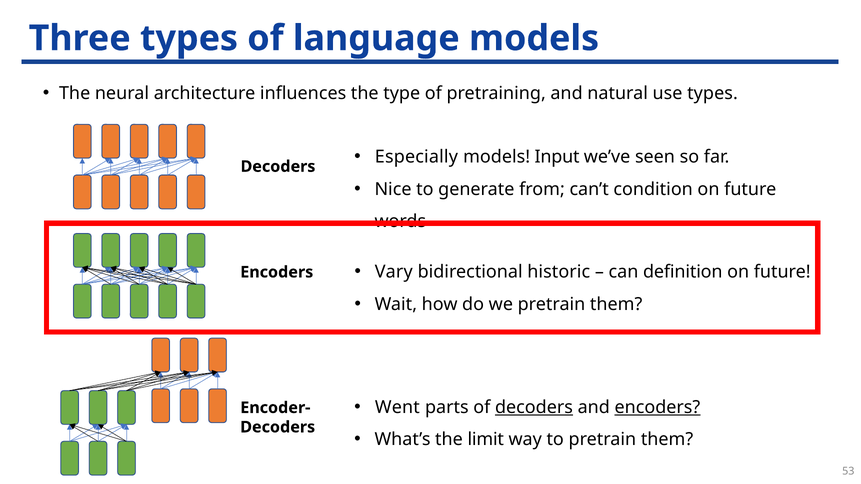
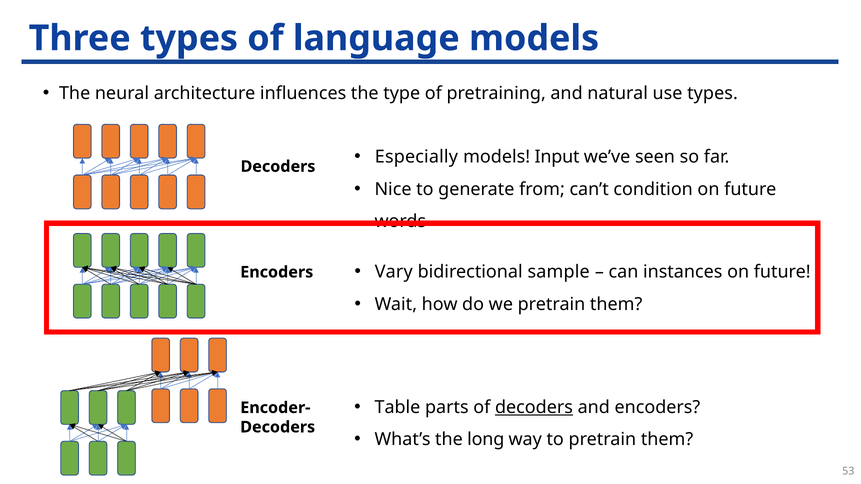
historic: historic -> sample
definition: definition -> instances
Went: Went -> Table
encoders at (657, 407) underline: present -> none
limit: limit -> long
